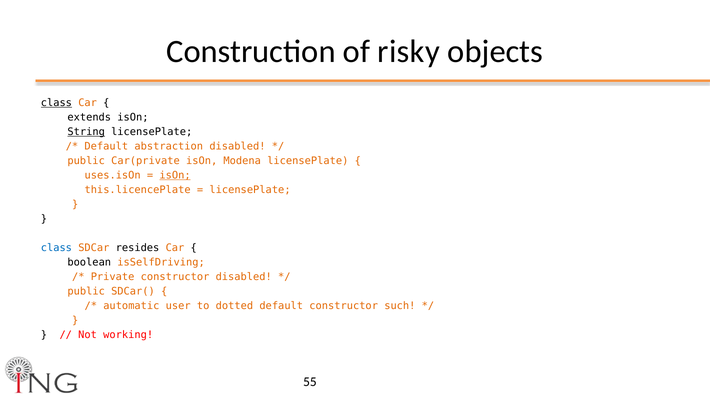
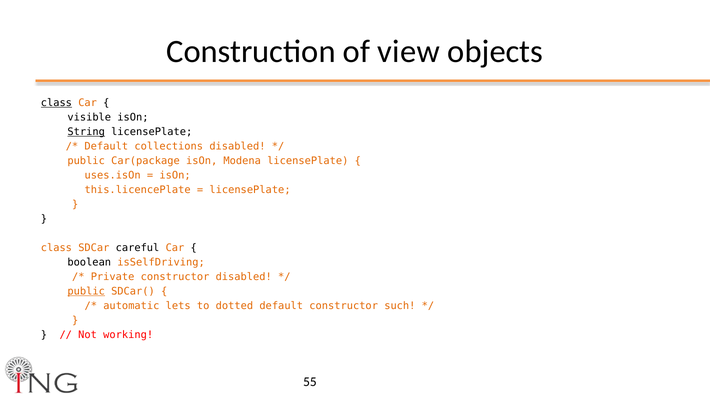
risky: risky -> view
extends: extends -> visible
abstraction: abstraction -> collections
Car(private: Car(private -> Car(package
isOn at (175, 175) underline: present -> none
class at (56, 248) colour: blue -> orange
resides: resides -> careful
public at (86, 291) underline: none -> present
user: user -> lets
